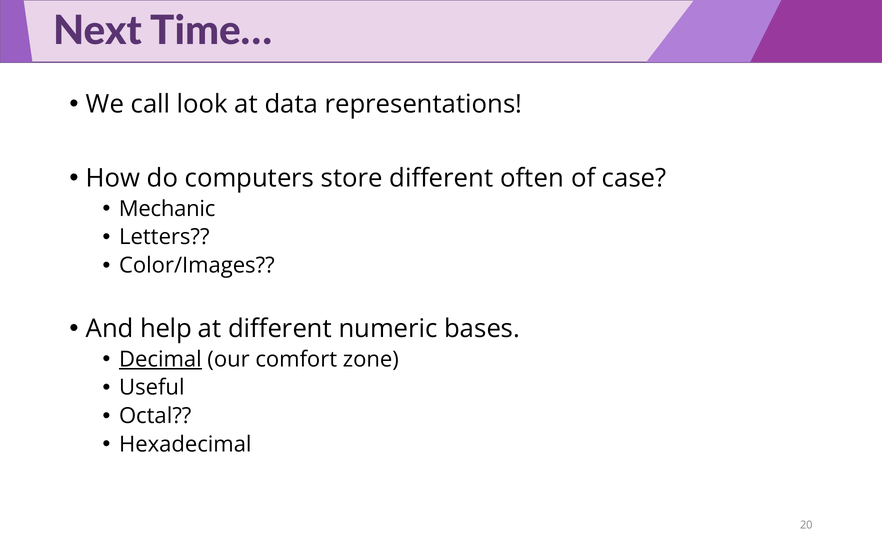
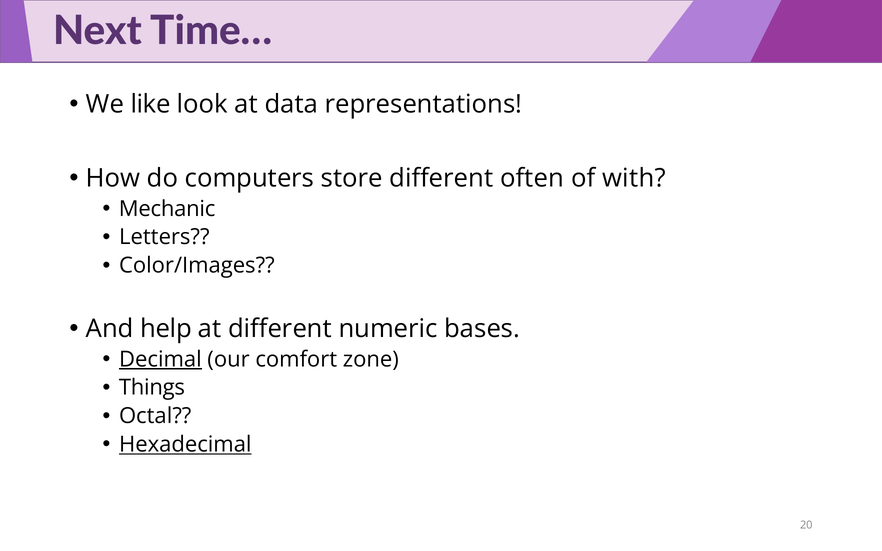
call: call -> like
case: case -> with
Useful: Useful -> Things
Hexadecimal underline: none -> present
